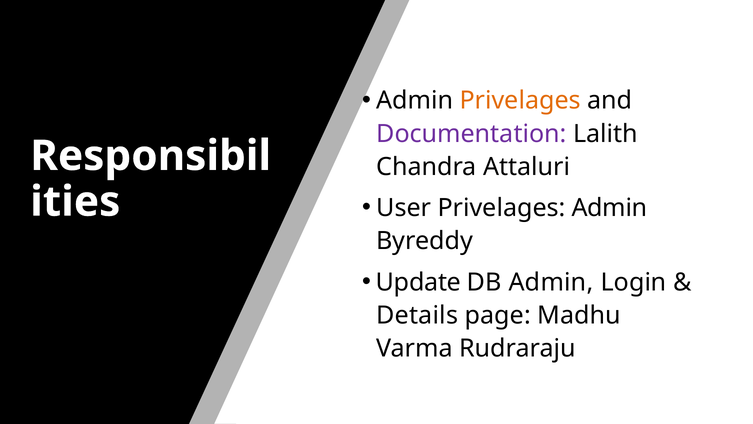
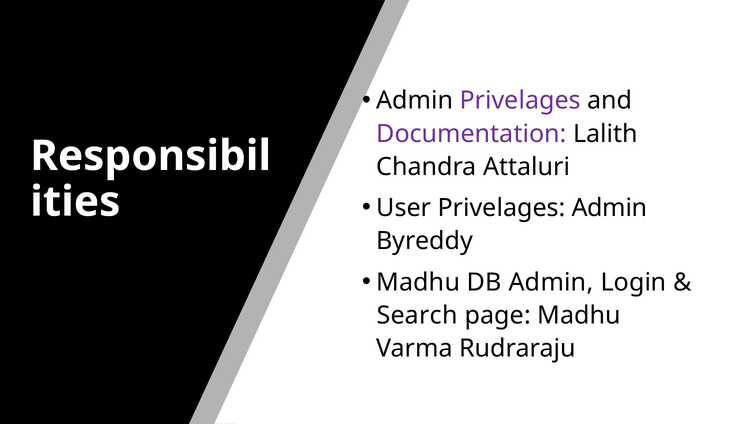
Privelages at (520, 100) colour: orange -> purple
Update at (418, 282): Update -> Madhu
Details: Details -> Search
